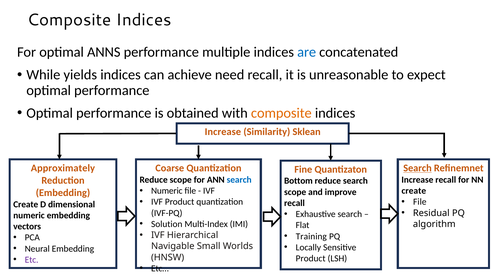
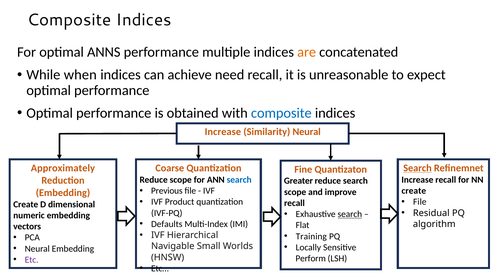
are colour: blue -> orange
yields: yields -> when
composite at (281, 113) colour: orange -> blue
Similarity Sklean: Sklean -> Neural
Bottom: Bottom -> Greater
Numeric at (167, 191): Numeric -> Previous
search at (350, 214) underline: none -> present
Solution: Solution -> Defaults
Product at (311, 258): Product -> Perform
